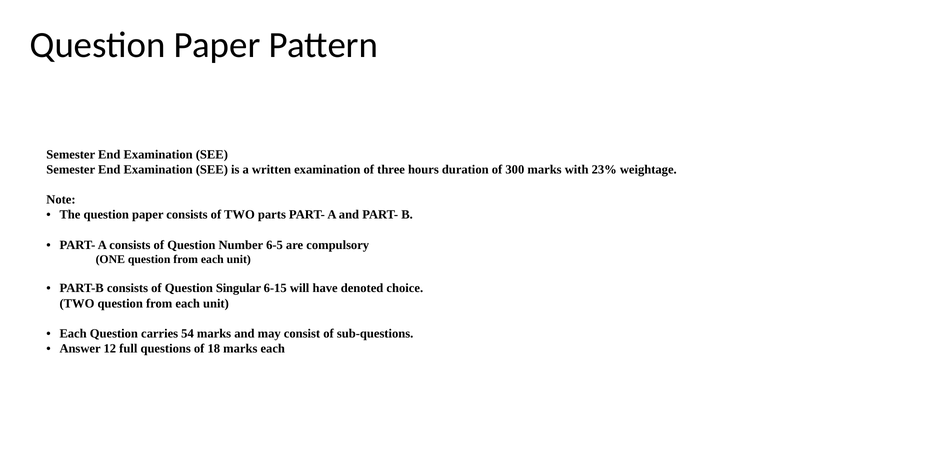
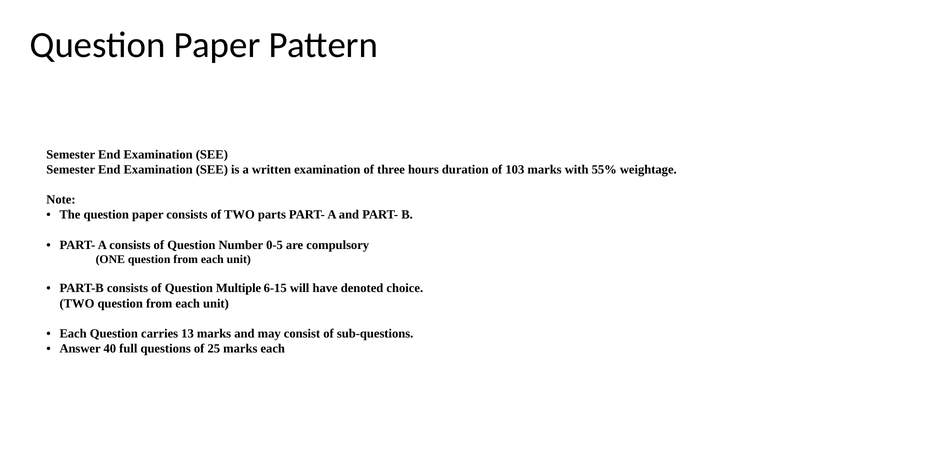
300: 300 -> 103
23%: 23% -> 55%
6-5: 6-5 -> 0-5
Singular: Singular -> Multiple
54: 54 -> 13
12: 12 -> 40
18: 18 -> 25
